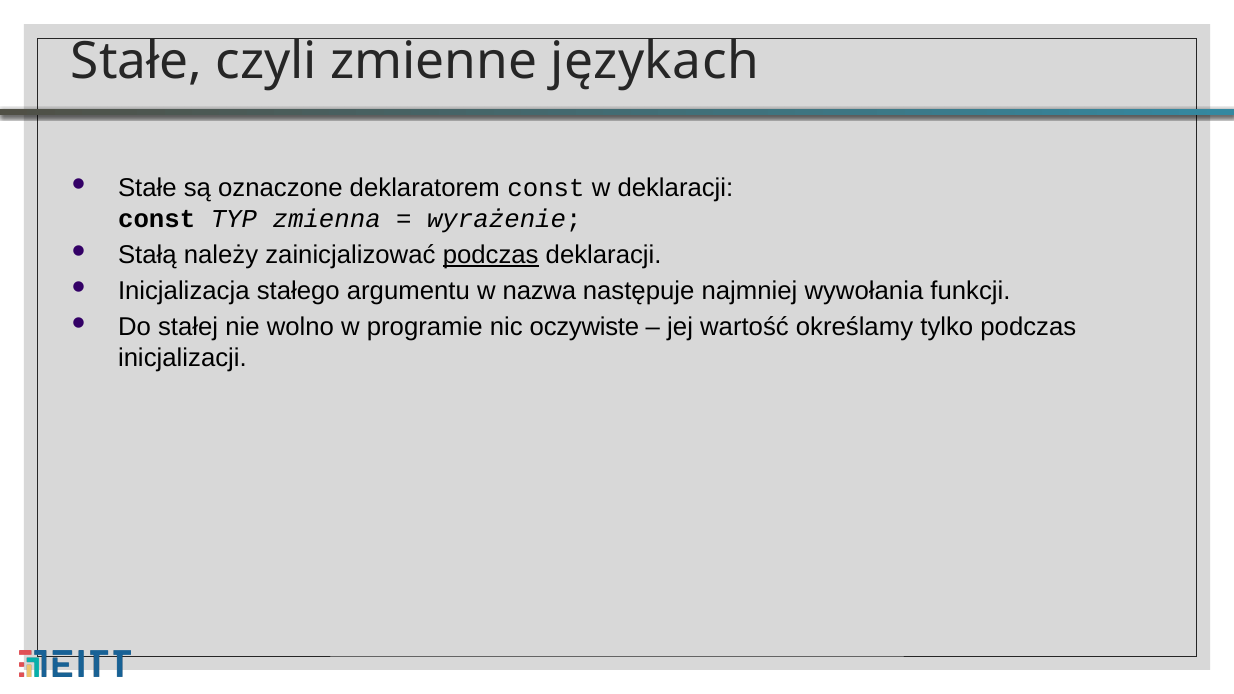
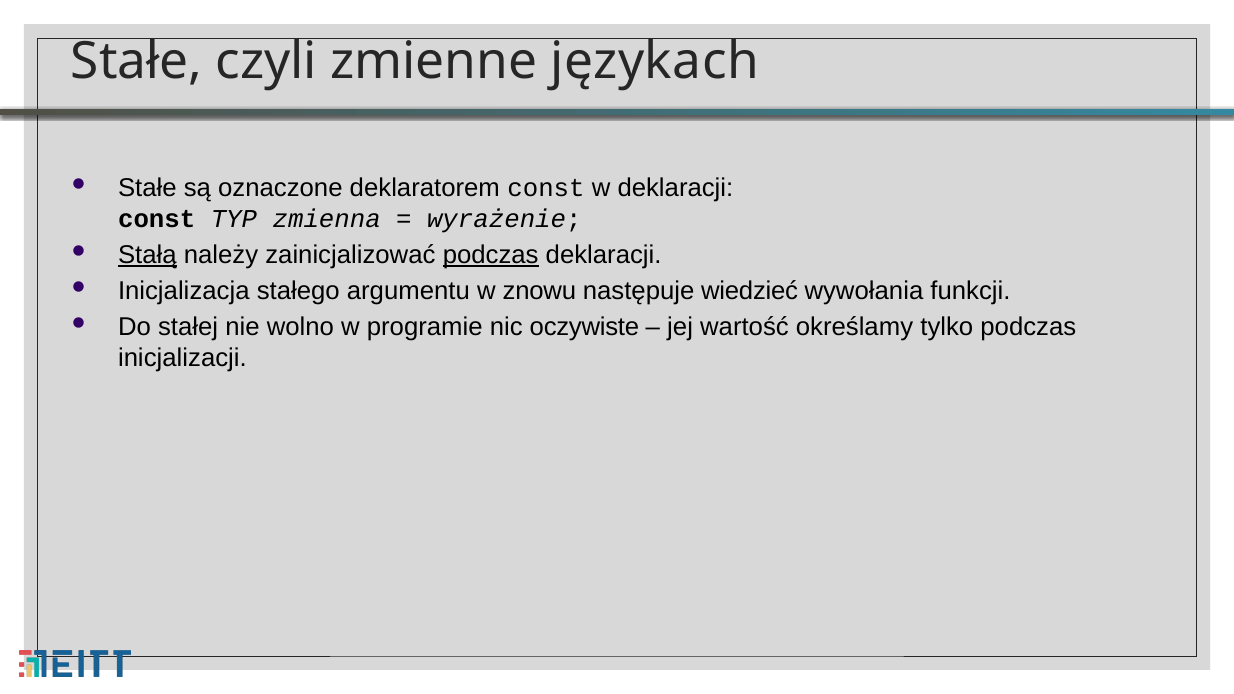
Stałą underline: none -> present
nazwa: nazwa -> znowu
najmniej: najmniej -> wiedzieć
